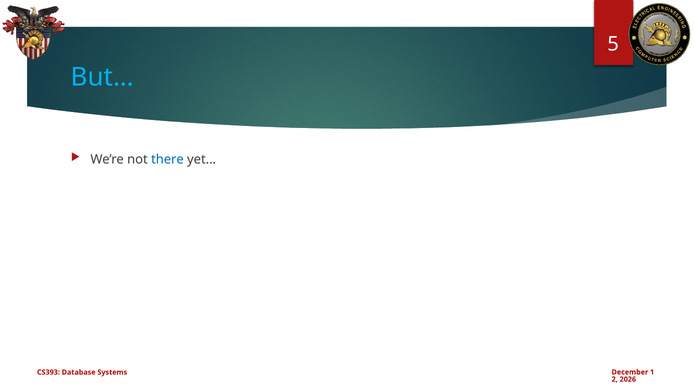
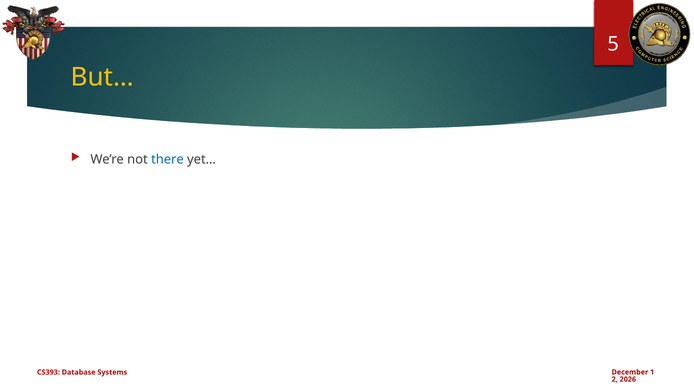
But… colour: light blue -> yellow
